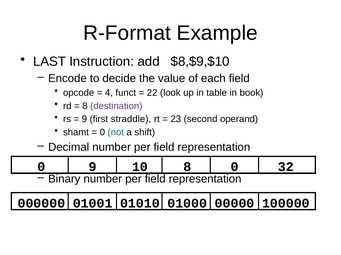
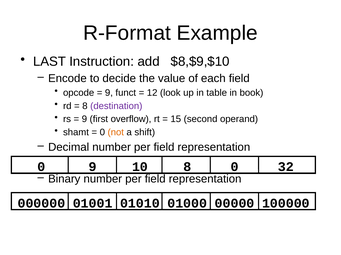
4 at (109, 93): 4 -> 9
22: 22 -> 12
straddle: straddle -> overflow
23: 23 -> 15
not colour: blue -> orange
